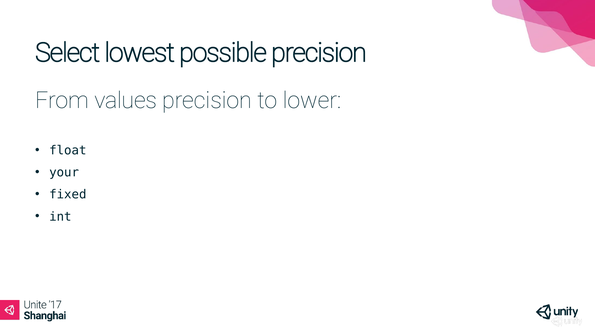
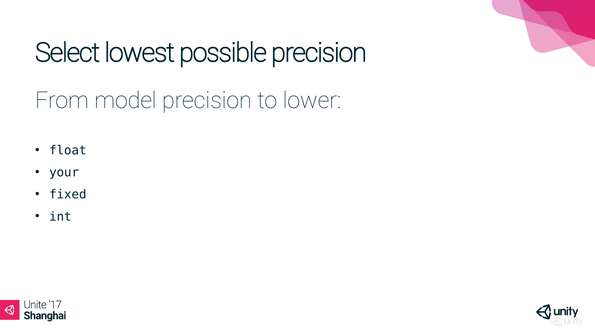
values: values -> model
